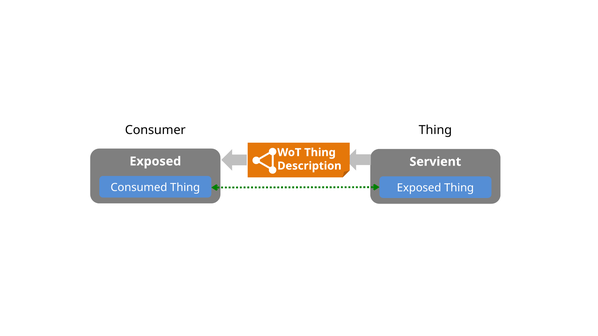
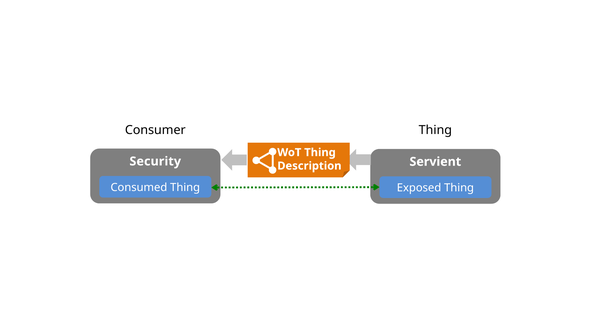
Exposed at (155, 162): Exposed -> Security
